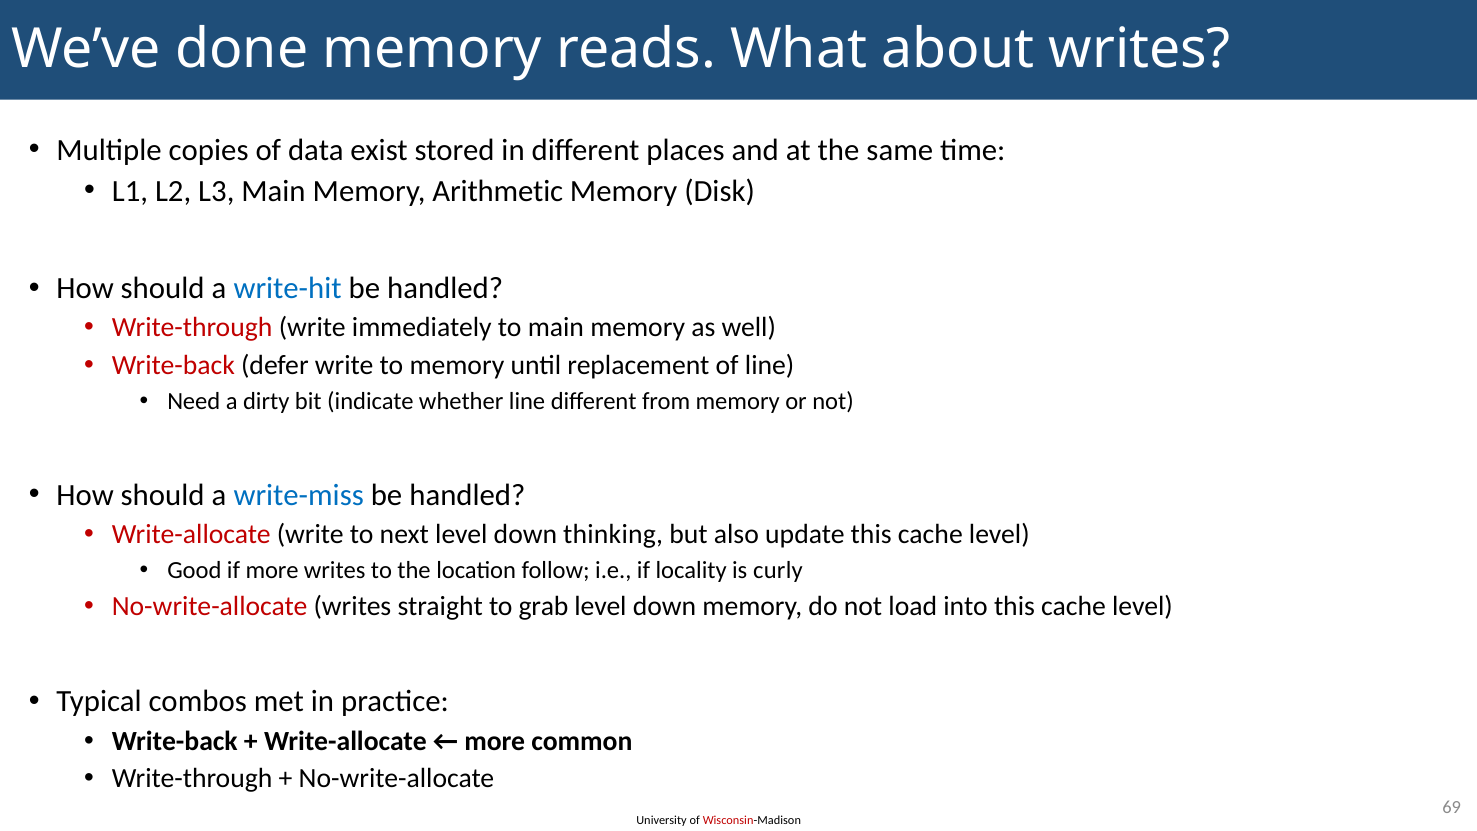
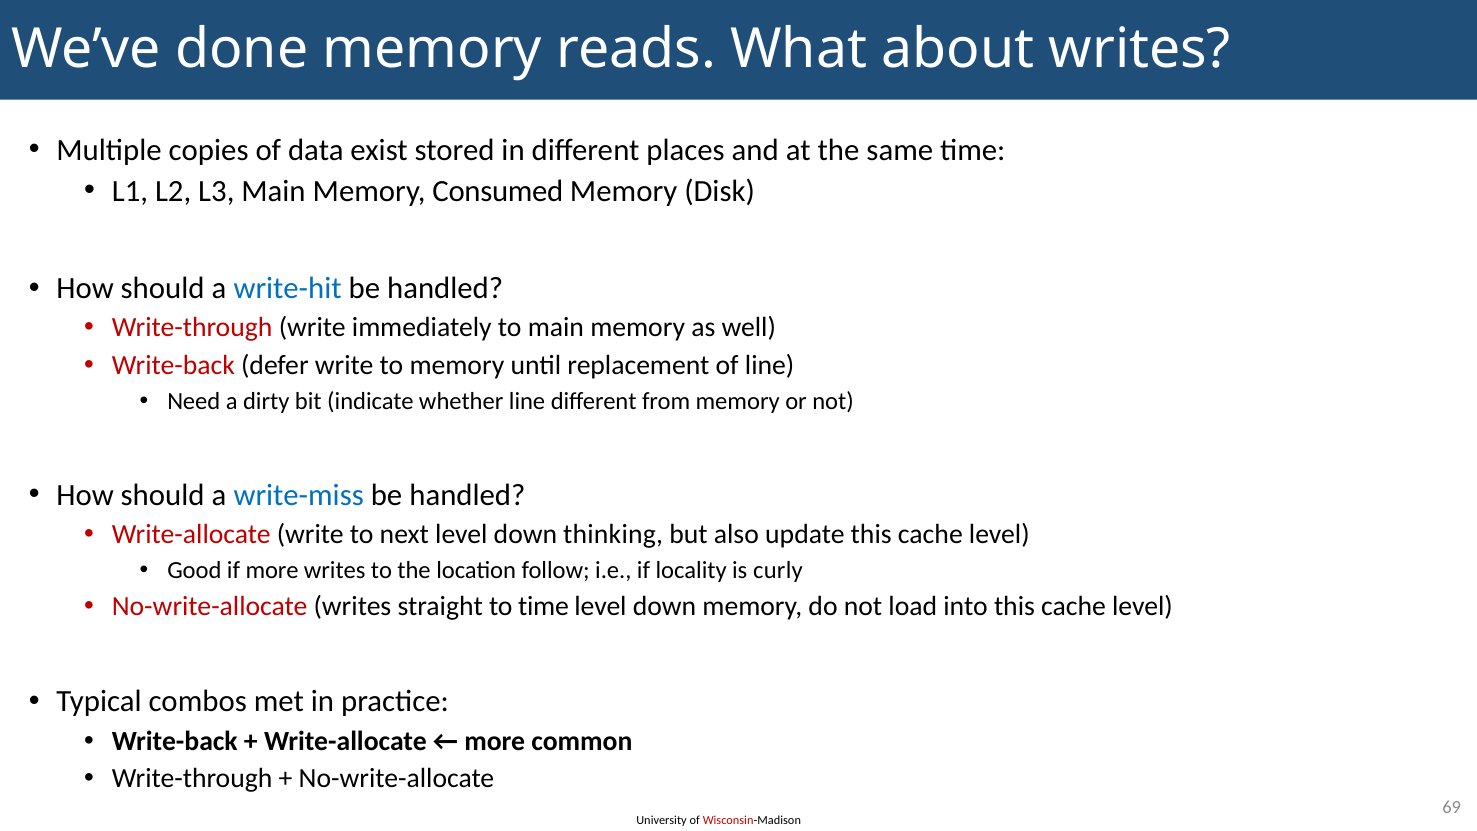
Arithmetic: Arithmetic -> Consumed
to grab: grab -> time
